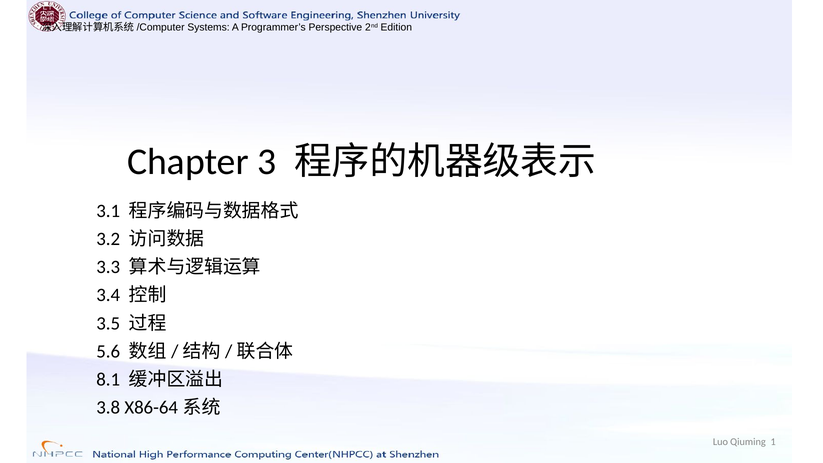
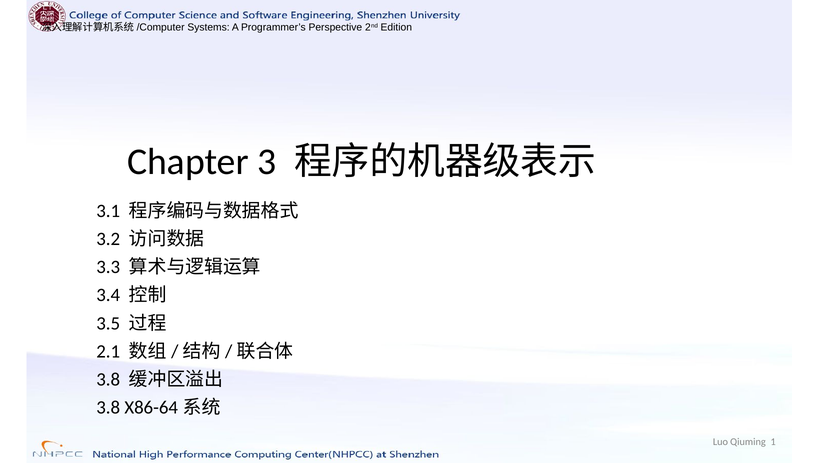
5.6: 5.6 -> 2.1
8.1 at (108, 380): 8.1 -> 3.8
